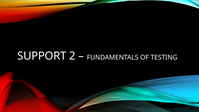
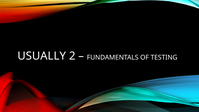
SUPPORT: SUPPORT -> USUALLY
